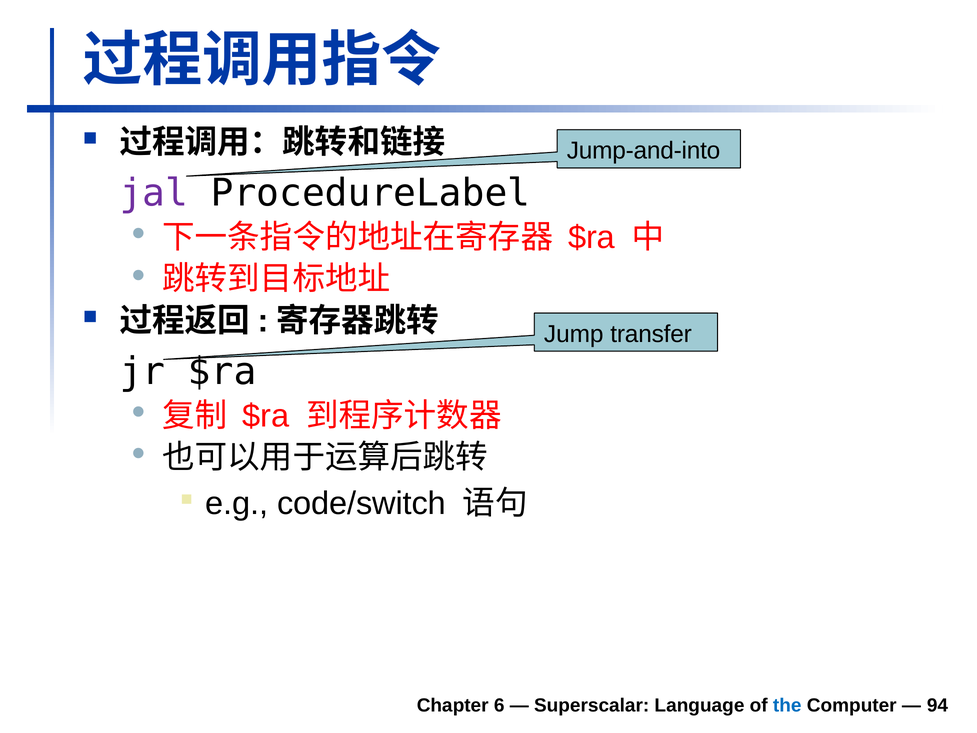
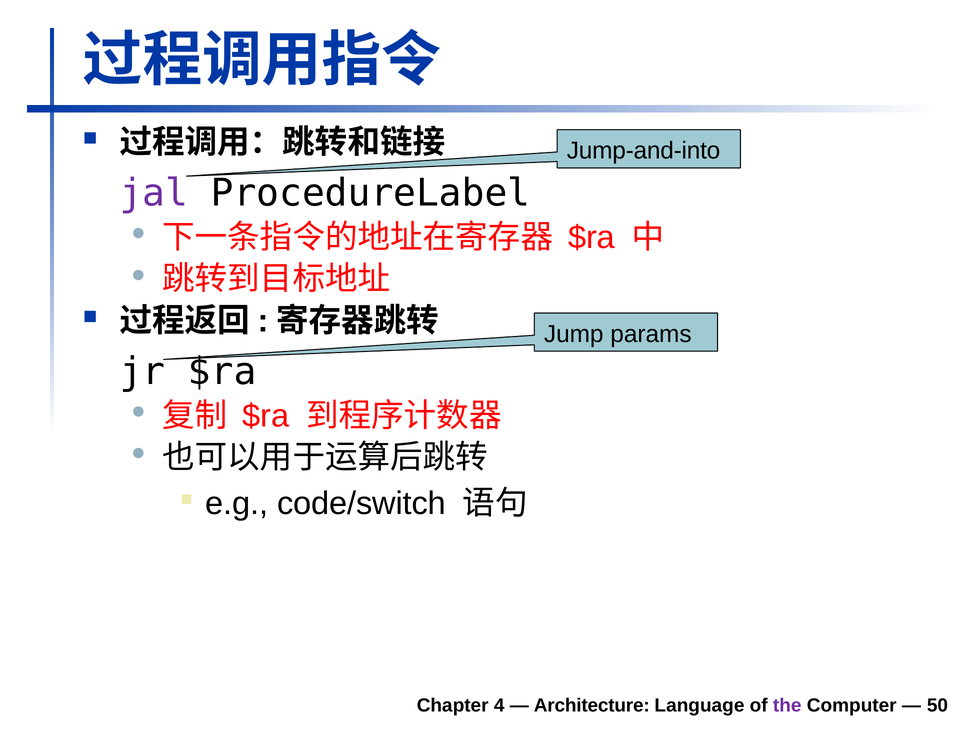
transfer: transfer -> params
6: 6 -> 4
Superscalar: Superscalar -> Architecture
the colour: blue -> purple
94: 94 -> 50
